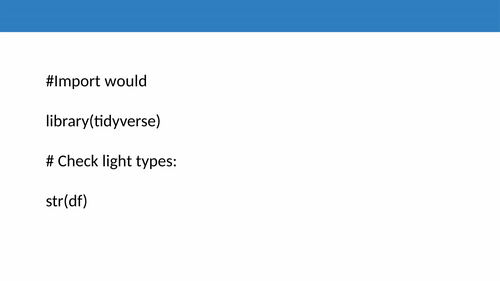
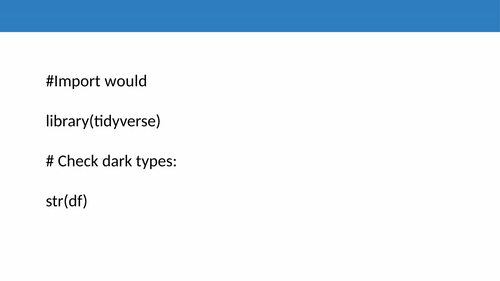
light: light -> dark
